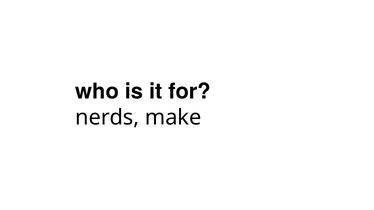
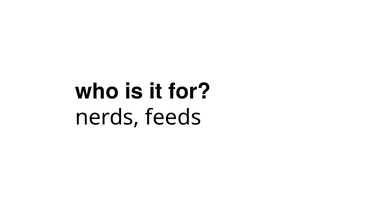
make: make -> feeds
